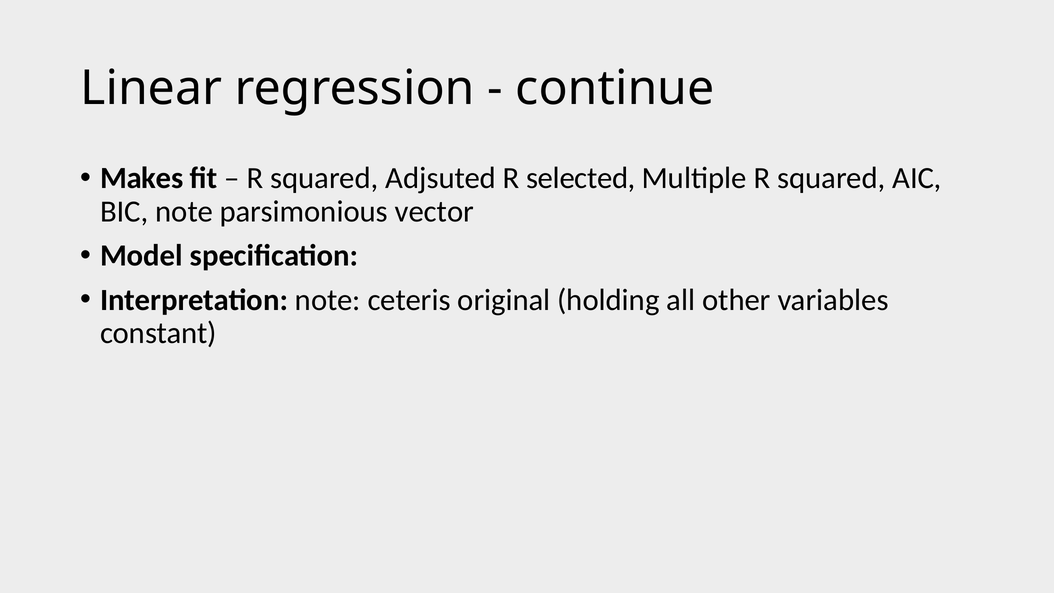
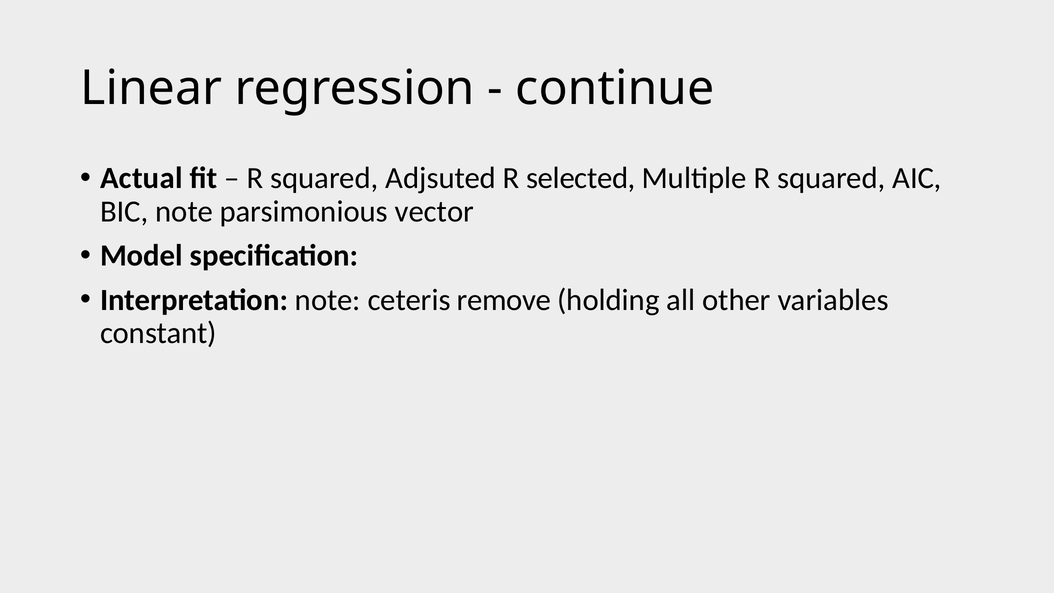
Makes: Makes -> Actual
original: original -> remove
